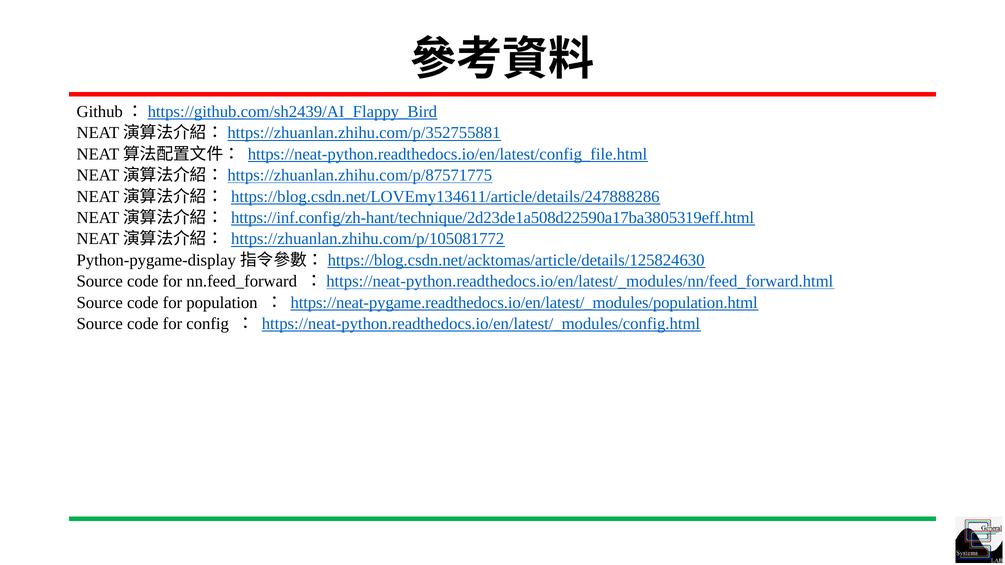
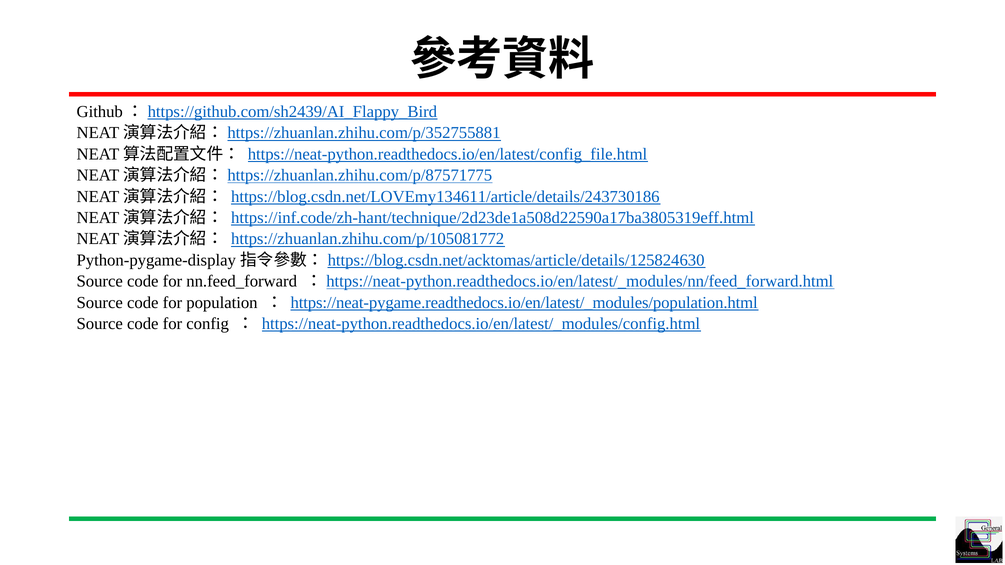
https://blog.csdn.net/LOVEmy134611/article/details/247888286: https://blog.csdn.net/LOVEmy134611/article/details/247888286 -> https://blog.csdn.net/LOVEmy134611/article/details/243730186
https://inf.config/zh-hant/technique/2d23de1a508d22590a17ba3805319eff.html: https://inf.config/zh-hant/technique/2d23de1a508d22590a17ba3805319eff.html -> https://inf.code/zh-hant/technique/2d23de1a508d22590a17ba3805319eff.html
